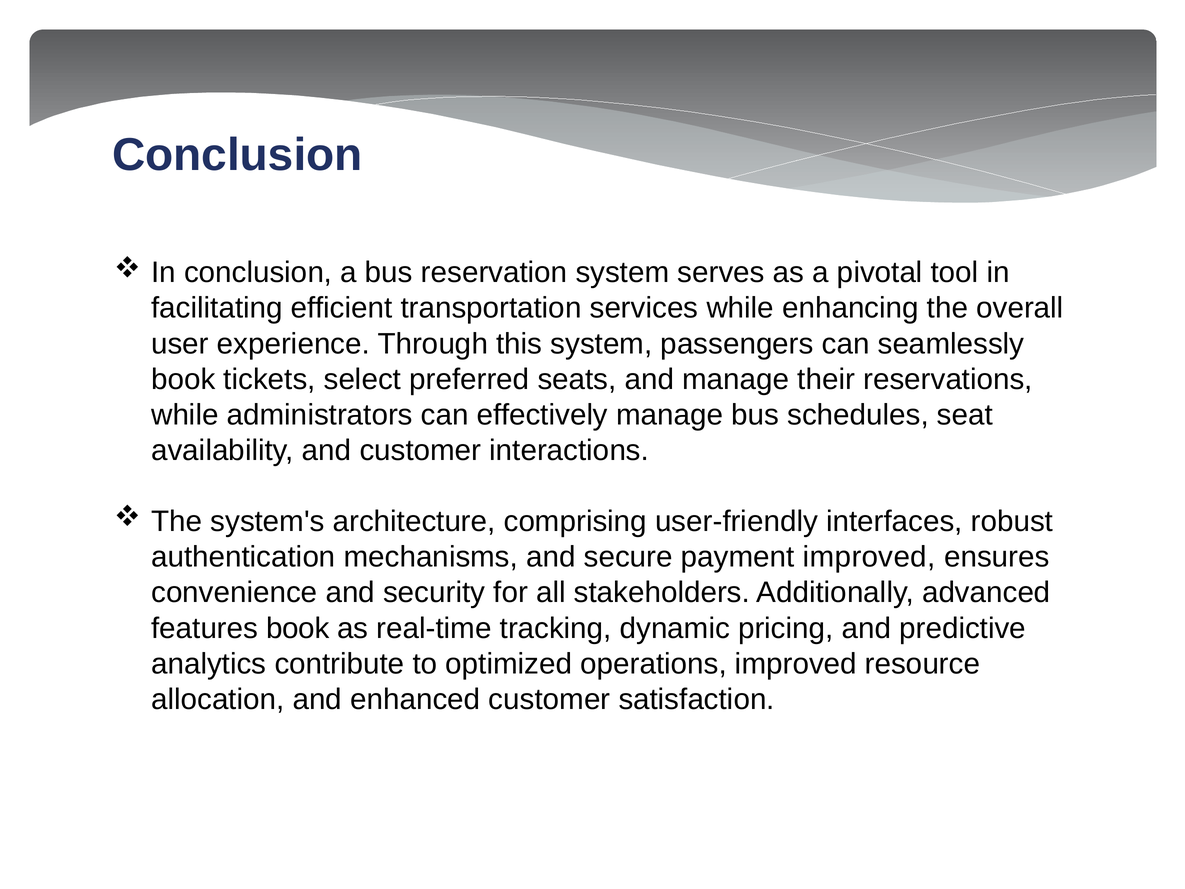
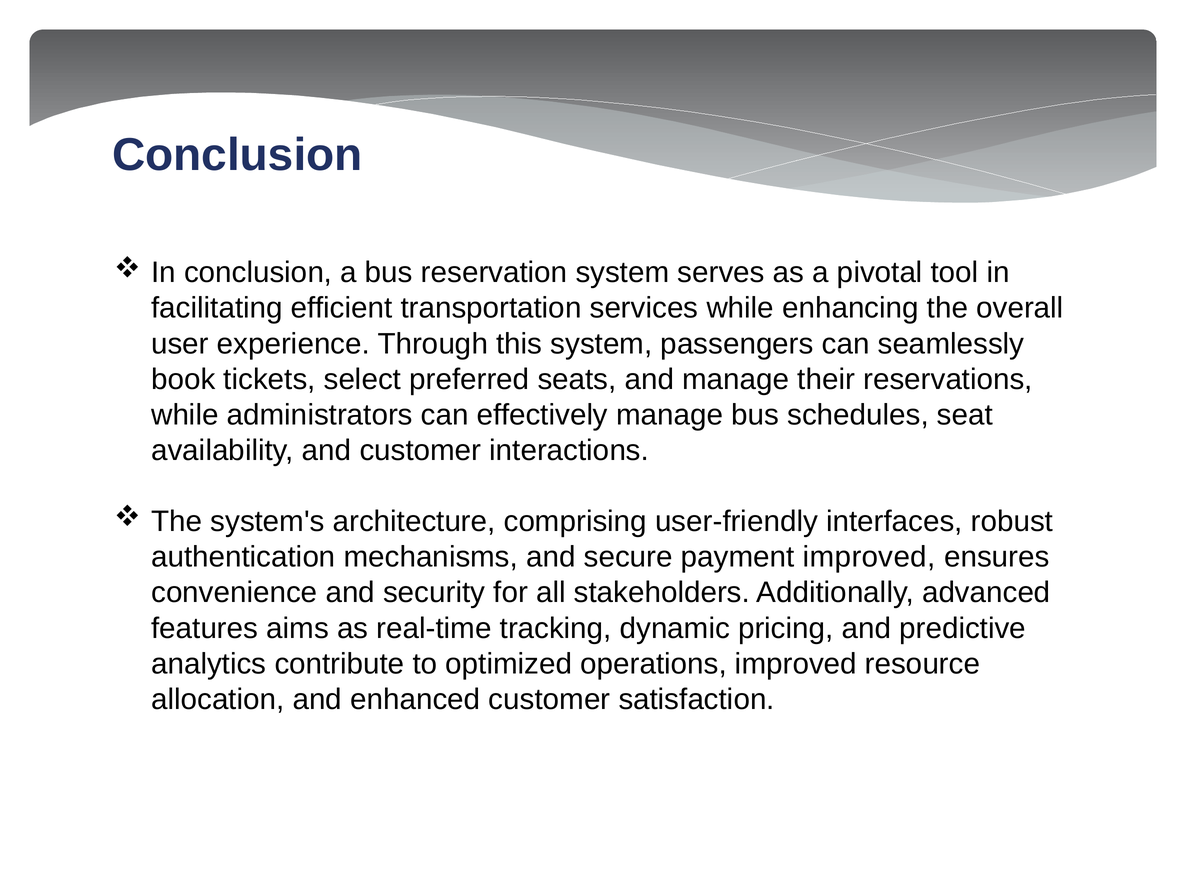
features book: book -> aims
